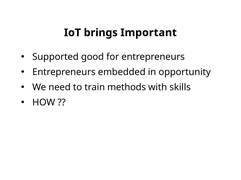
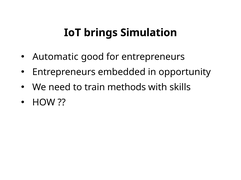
Important: Important -> Simulation
Supported: Supported -> Automatic
